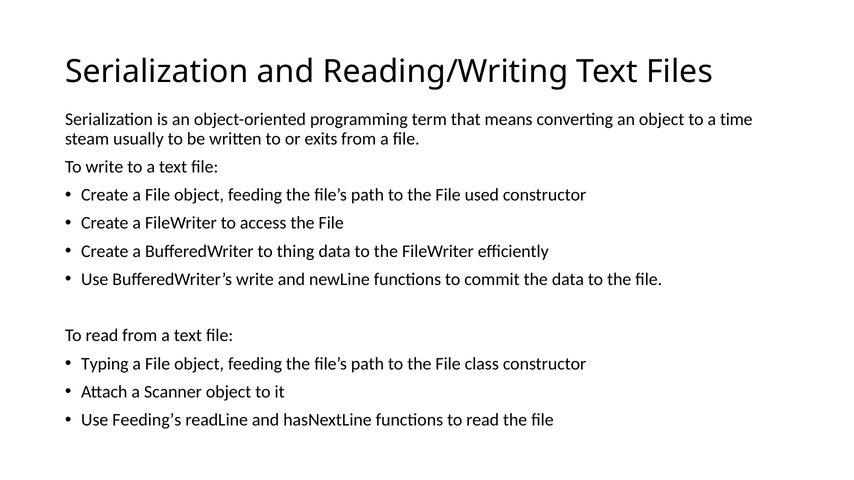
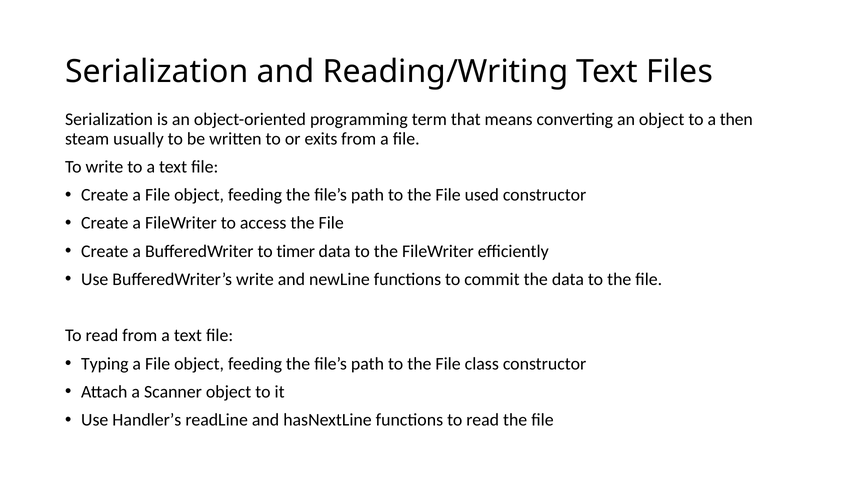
time: time -> then
thing: thing -> timer
Feeding’s: Feeding’s -> Handler’s
